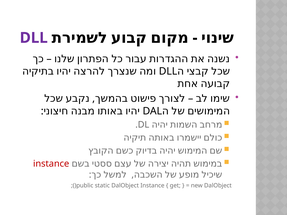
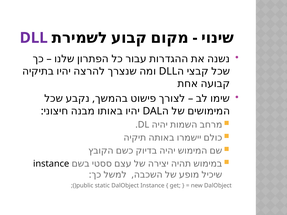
instance at (51, 164) colour: red -> black
